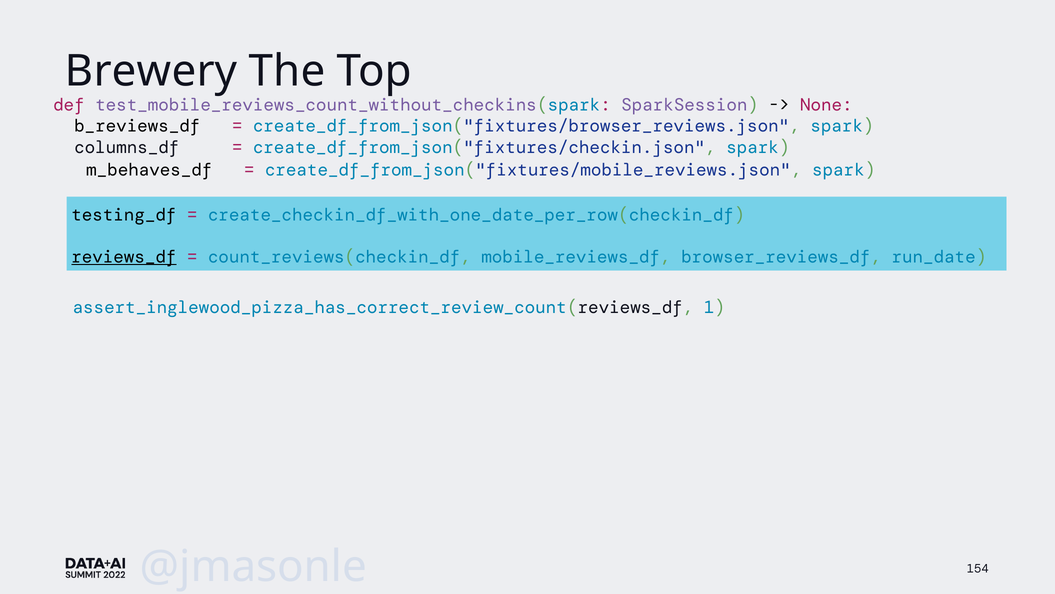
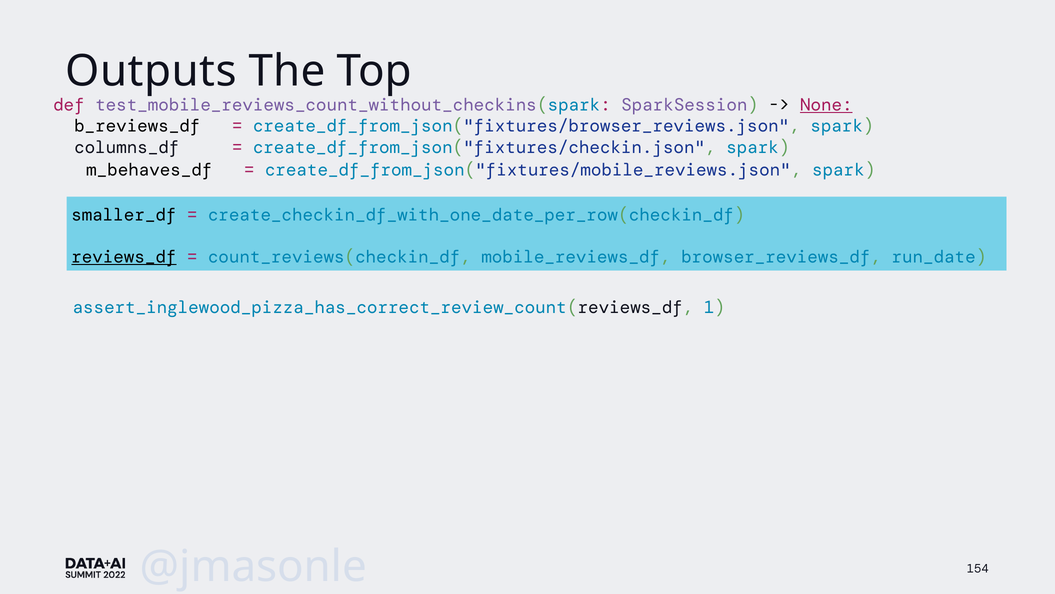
Brewery: Brewery -> Outputs
None underline: none -> present
testing_df: testing_df -> smaller_df
